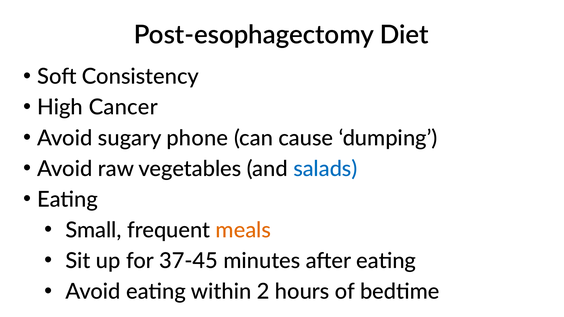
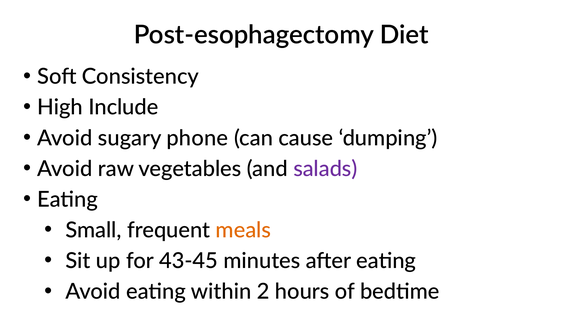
Cancer: Cancer -> Include
salads colour: blue -> purple
37-45: 37-45 -> 43-45
